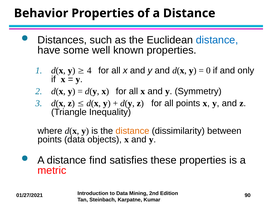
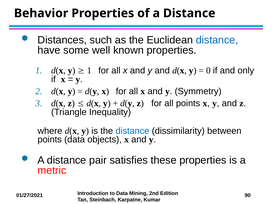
4 at (89, 71): 4 -> 1
distance at (132, 131) colour: orange -> blue
find: find -> pair
